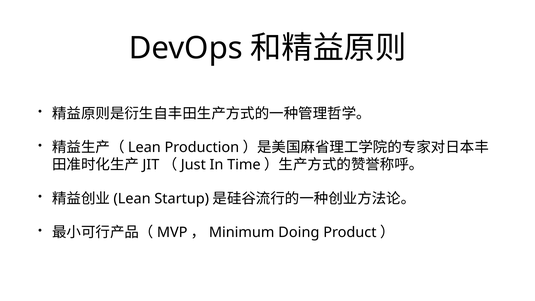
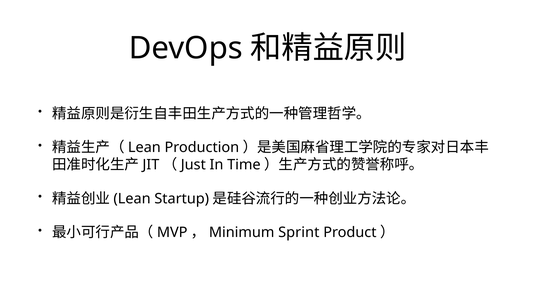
Doing: Doing -> Sprint
